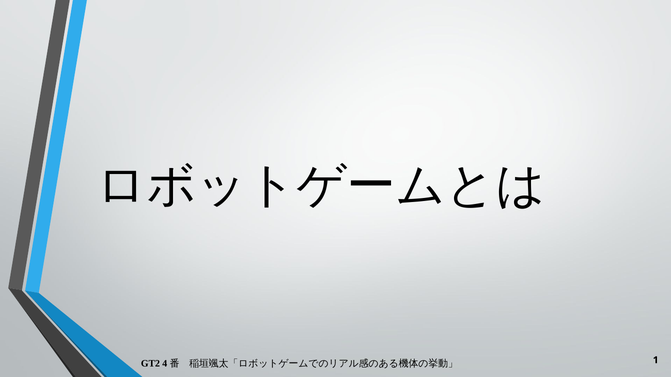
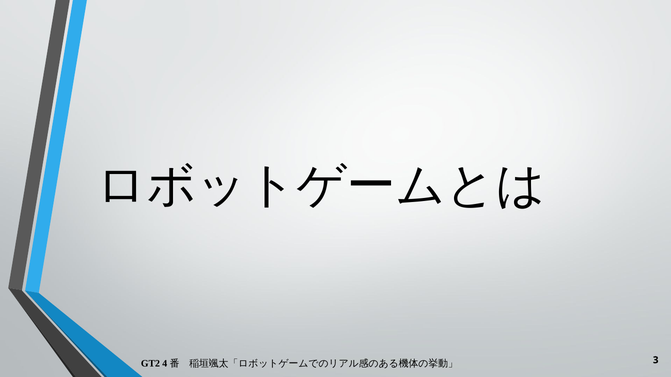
1: 1 -> 3
